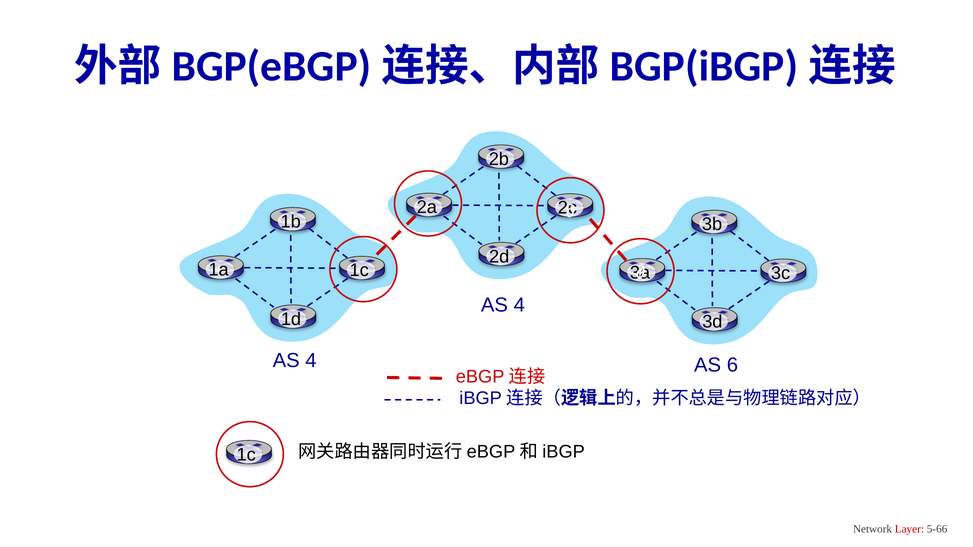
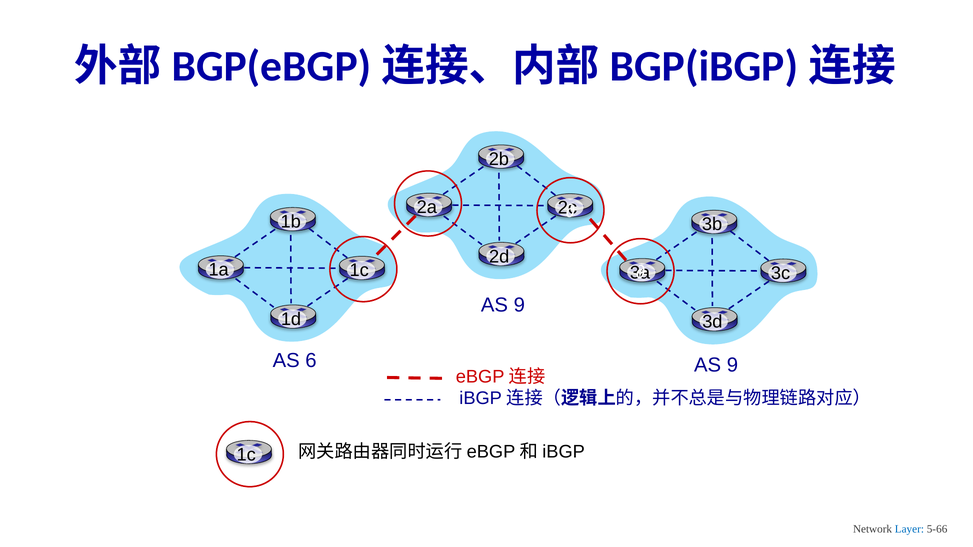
4 at (519, 305): 4 -> 9
4 at (311, 361): 4 -> 6
6 at (732, 365): 6 -> 9
Layer colour: red -> blue
